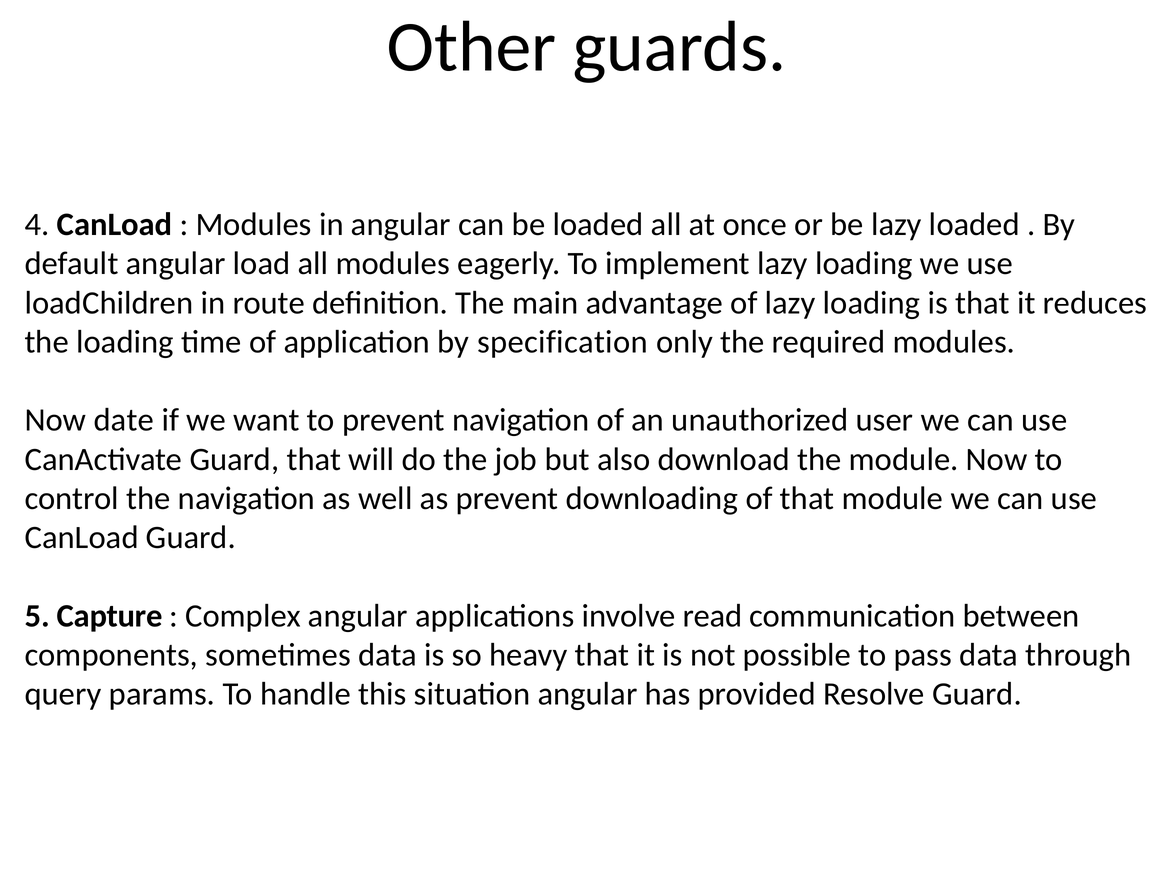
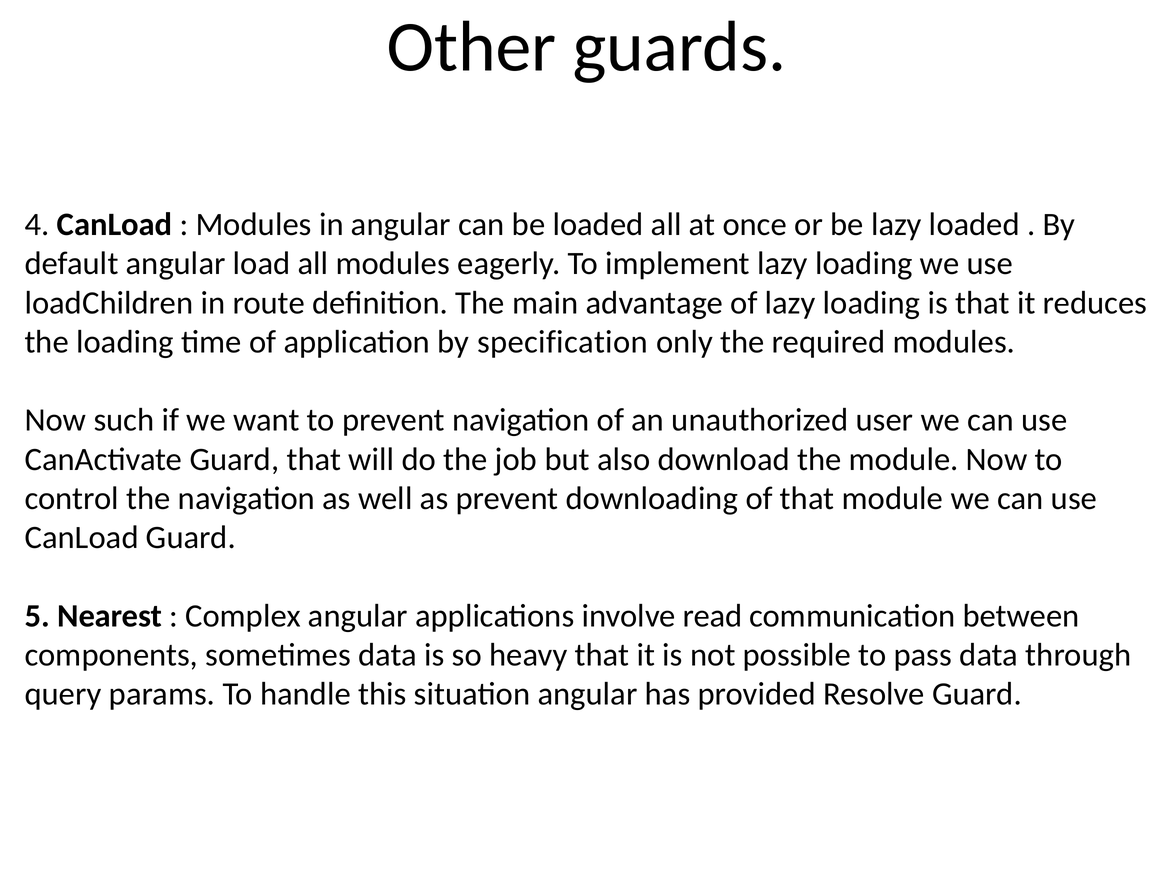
date: date -> such
Capture: Capture -> Nearest
